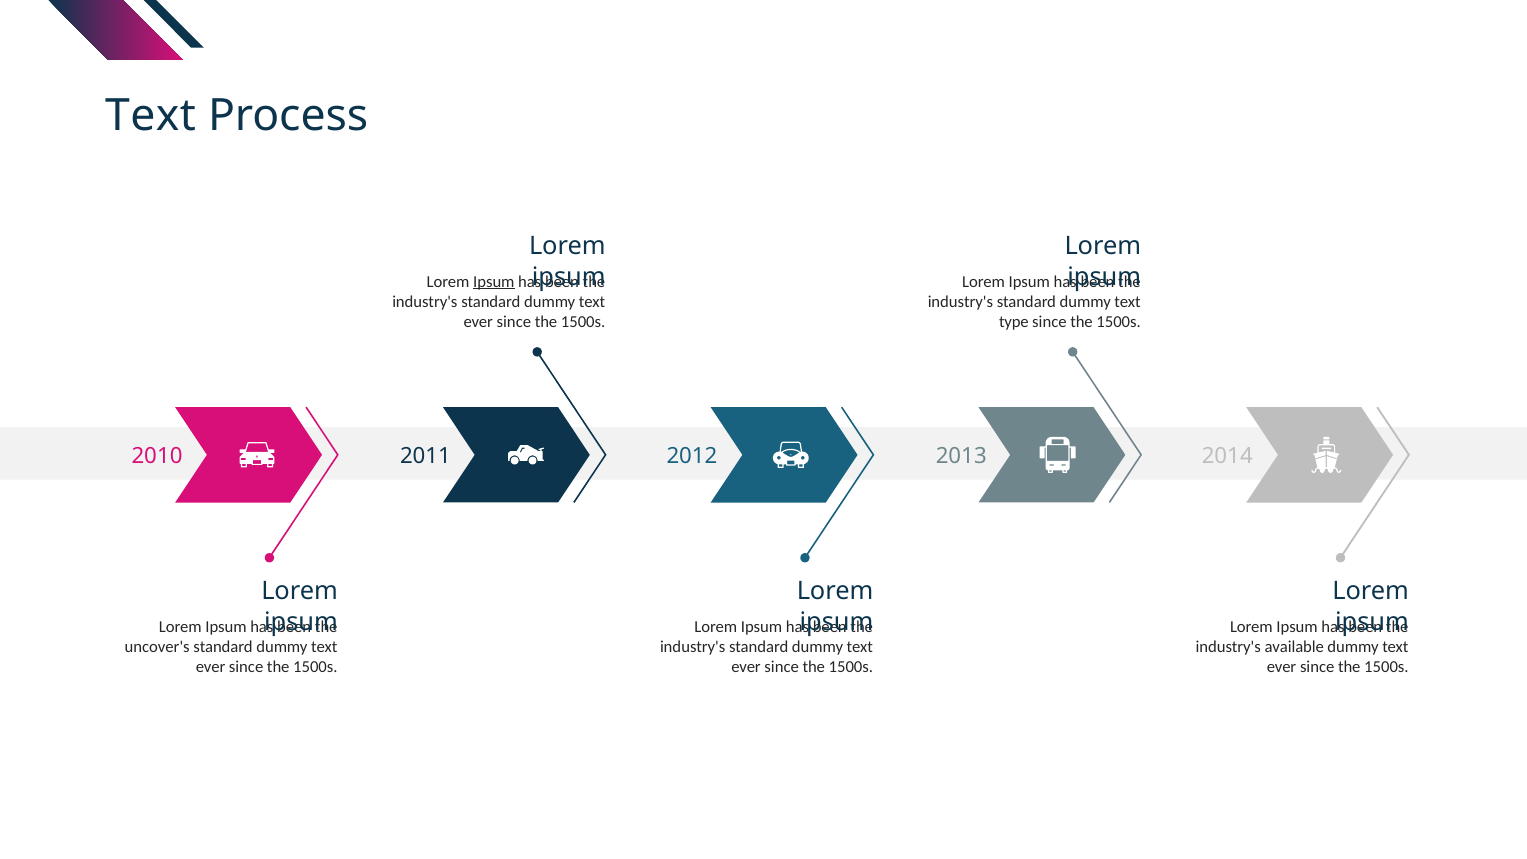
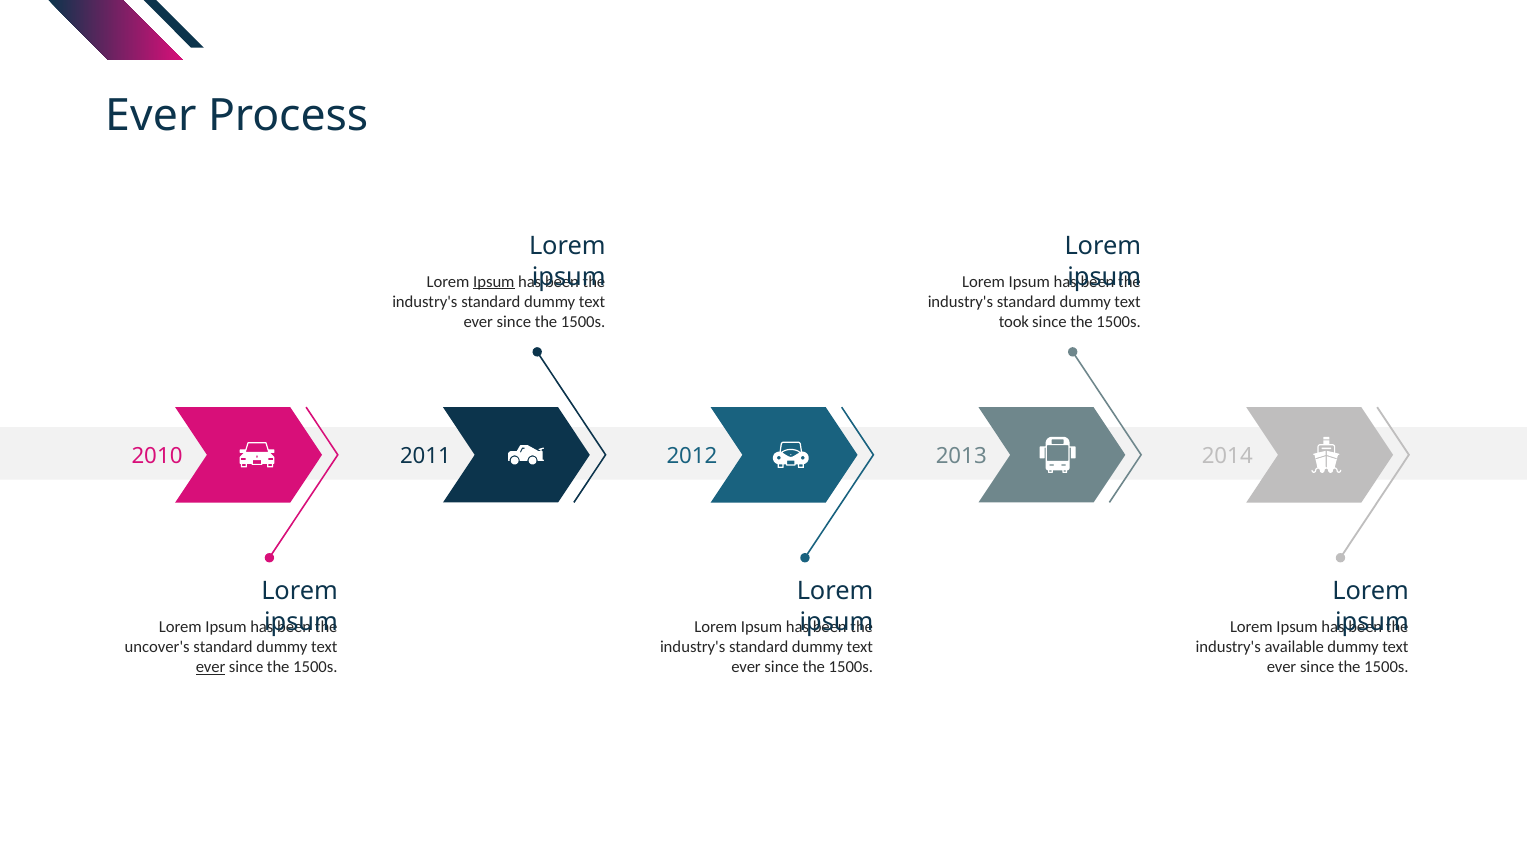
Text at (151, 116): Text -> Ever
type: type -> took
ever at (211, 667) underline: none -> present
